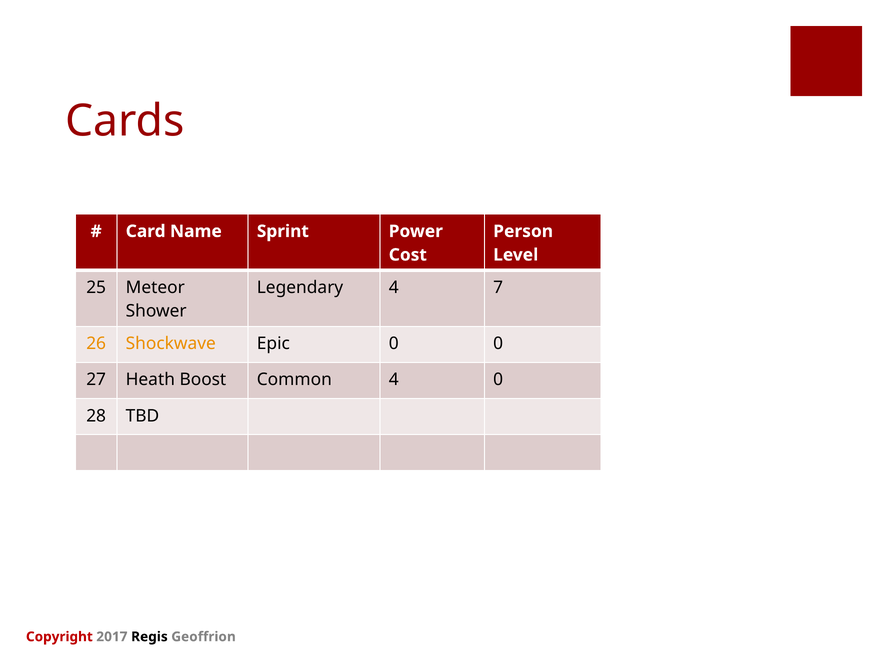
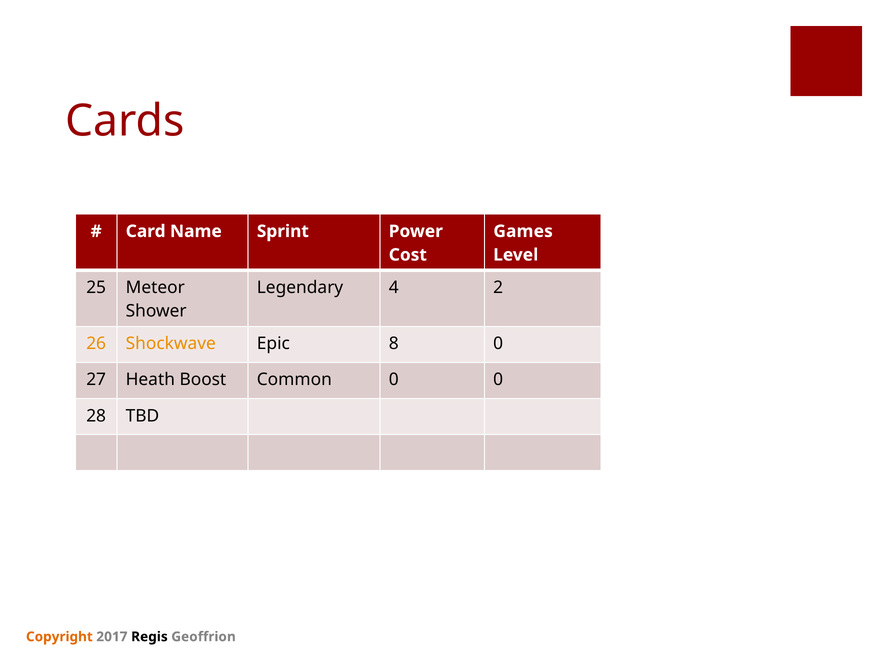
Person: Person -> Games
7: 7 -> 2
Epic 0: 0 -> 8
Common 4: 4 -> 0
Copyright colour: red -> orange
